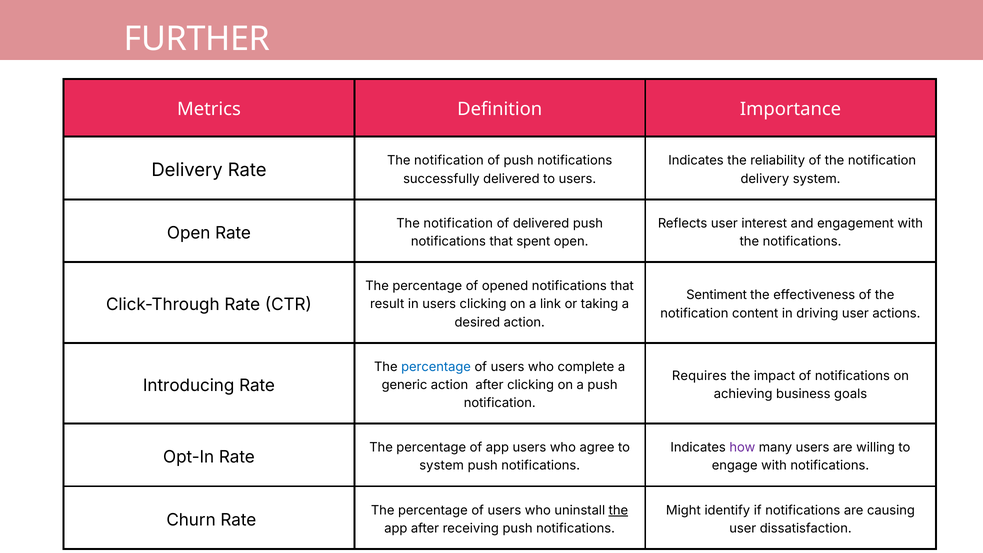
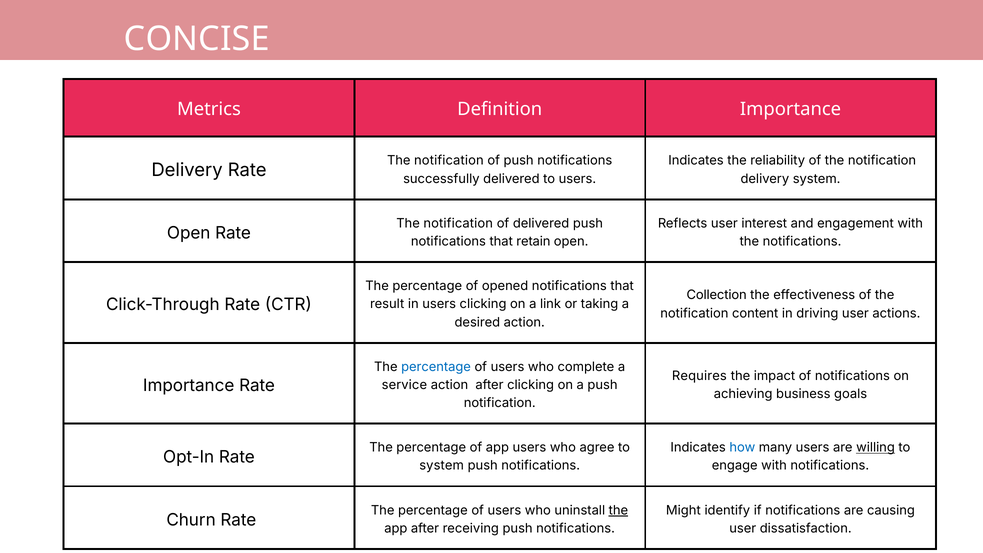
FURTHER: FURTHER -> CONCISE
spent: spent -> retain
Sentiment: Sentiment -> Collection
Introducing at (189, 385): Introducing -> Importance
generic: generic -> service
how colour: purple -> blue
willing underline: none -> present
